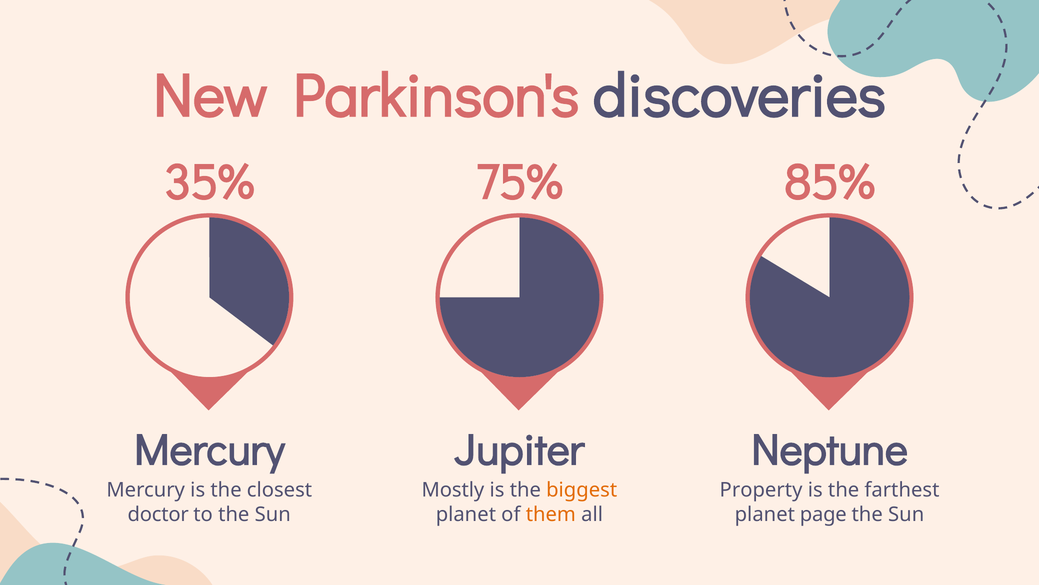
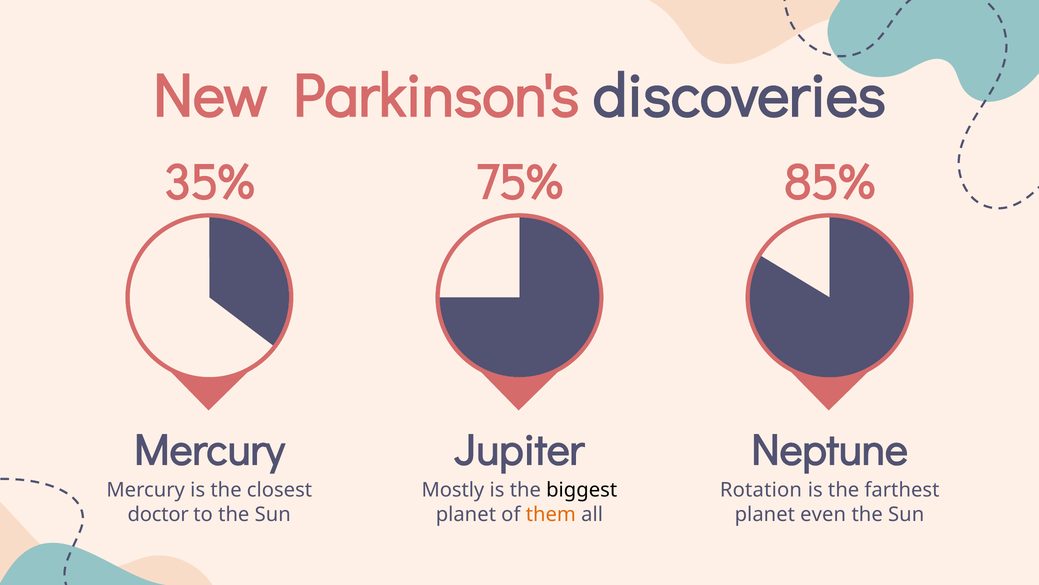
biggest colour: orange -> black
Property: Property -> Rotation
page: page -> even
